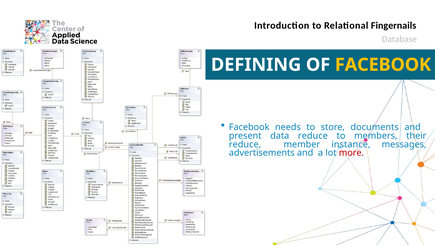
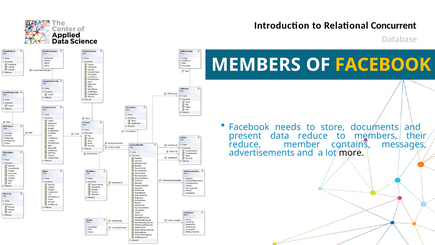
Fingernails: Fingernails -> Concurrent
DEFINING at (256, 65): DEFINING -> MEMBERS
instance: instance -> contains
more colour: red -> black
